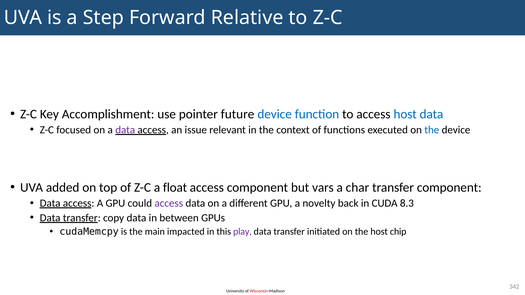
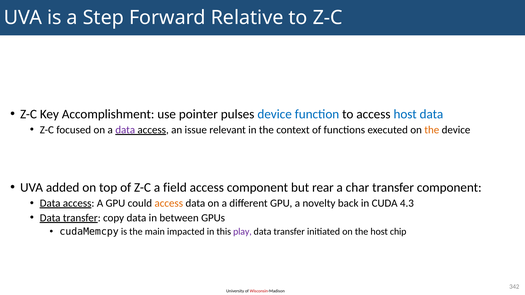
future: future -> pulses
the at (432, 130) colour: blue -> orange
float: float -> field
vars: vars -> rear
access at (169, 203) colour: purple -> orange
8.3: 8.3 -> 4.3
